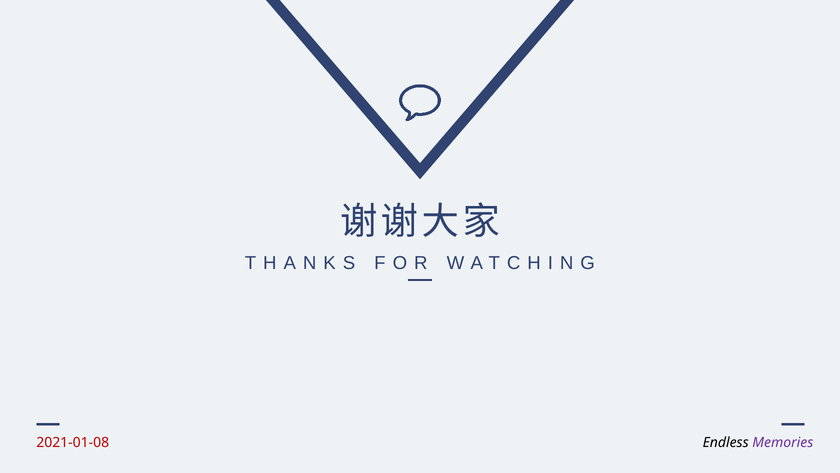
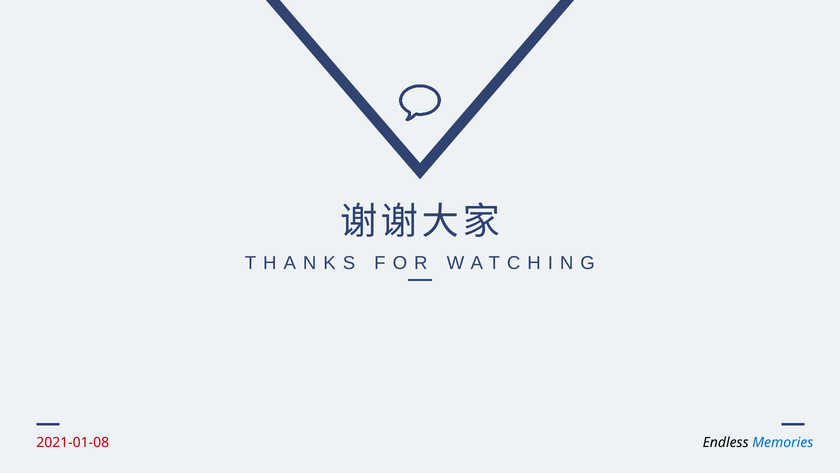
Memories colour: purple -> blue
